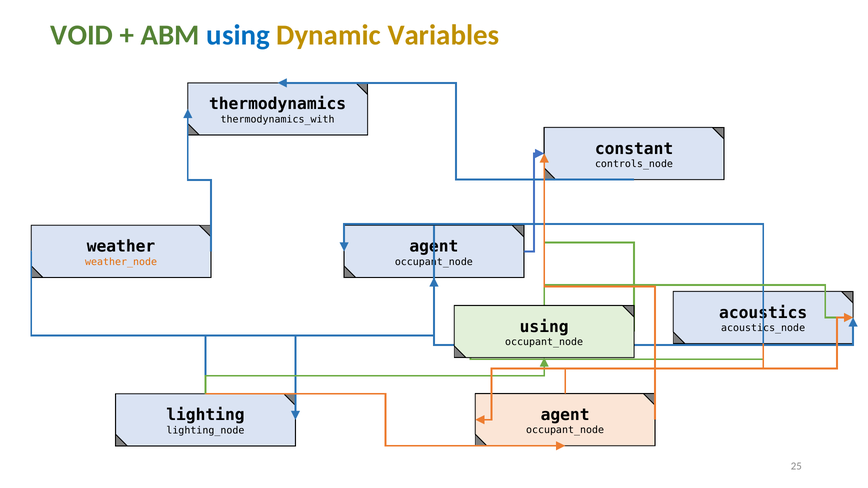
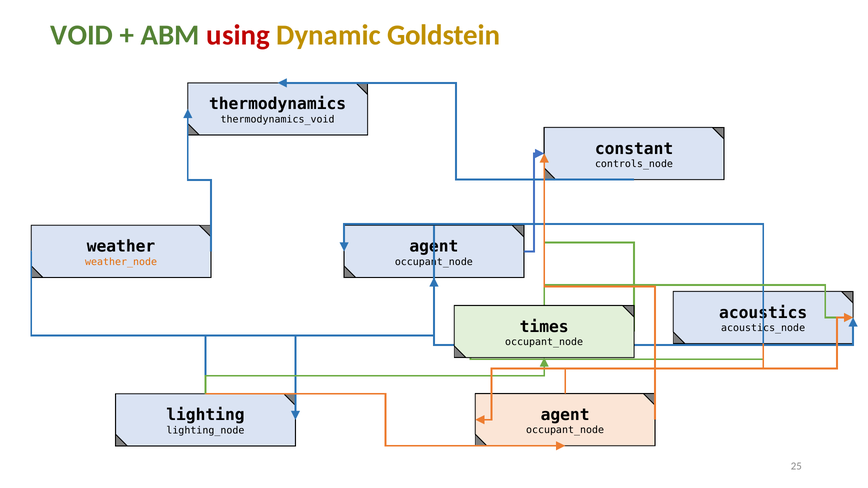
using at (238, 35) colour: blue -> red
Variables: Variables -> Goldstein
thermodynamics_with: thermodynamics_with -> thermodynamics_void
using at (544, 327): using -> times
